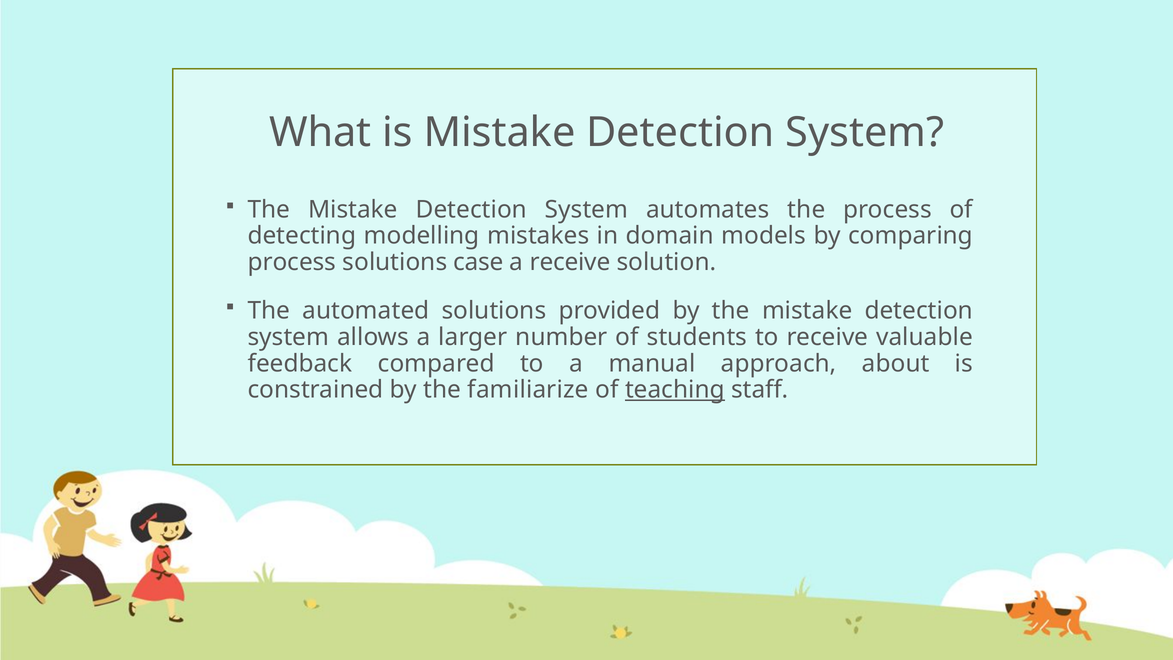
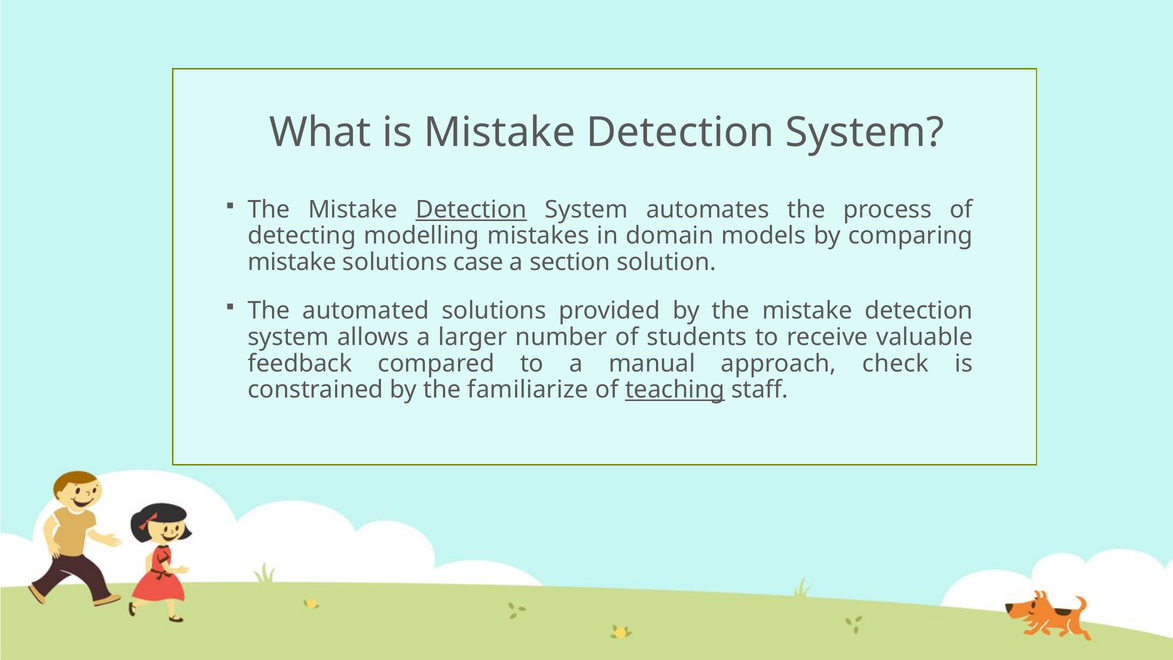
Detection at (471, 209) underline: none -> present
process at (292, 262): process -> mistake
a receive: receive -> section
about: about -> check
